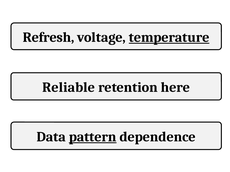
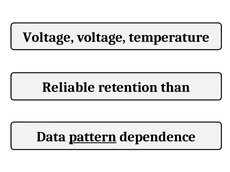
Refresh at (49, 37): Refresh -> Voltage
temperature underline: present -> none
here: here -> than
